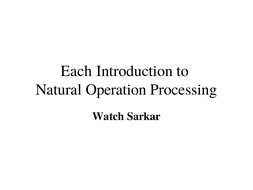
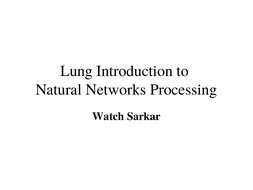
Each: Each -> Lung
Operation: Operation -> Networks
